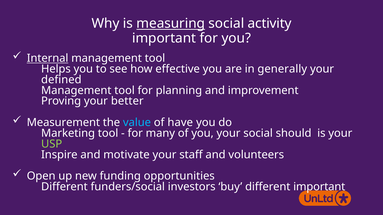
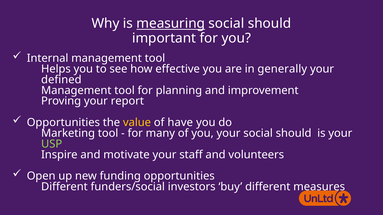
activity at (270, 24): activity -> should
Internal underline: present -> none
better: better -> report
Measurement at (63, 123): Measurement -> Opportunities
value colour: light blue -> yellow
different important: important -> measures
